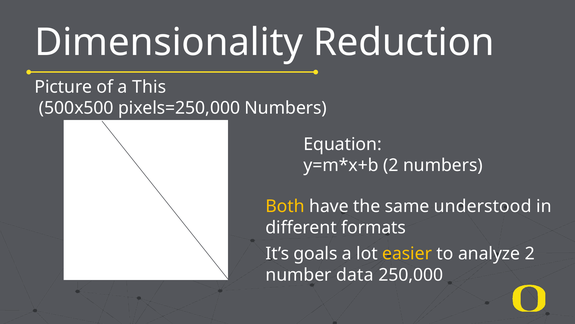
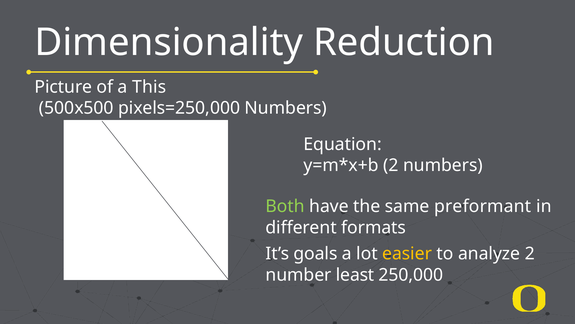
Both colour: yellow -> light green
understood: understood -> preformant
data: data -> least
